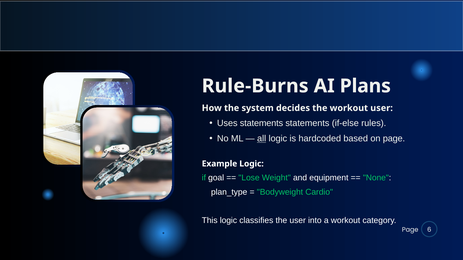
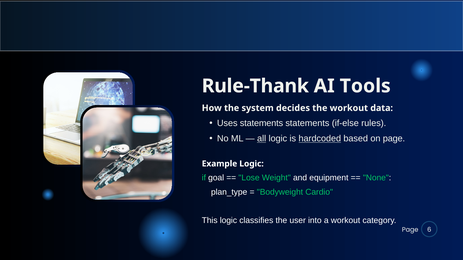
Rule-Burns: Rule-Burns -> Rule-Thank
Plans: Plans -> Tools
workout user: user -> data
hardcoded underline: none -> present
